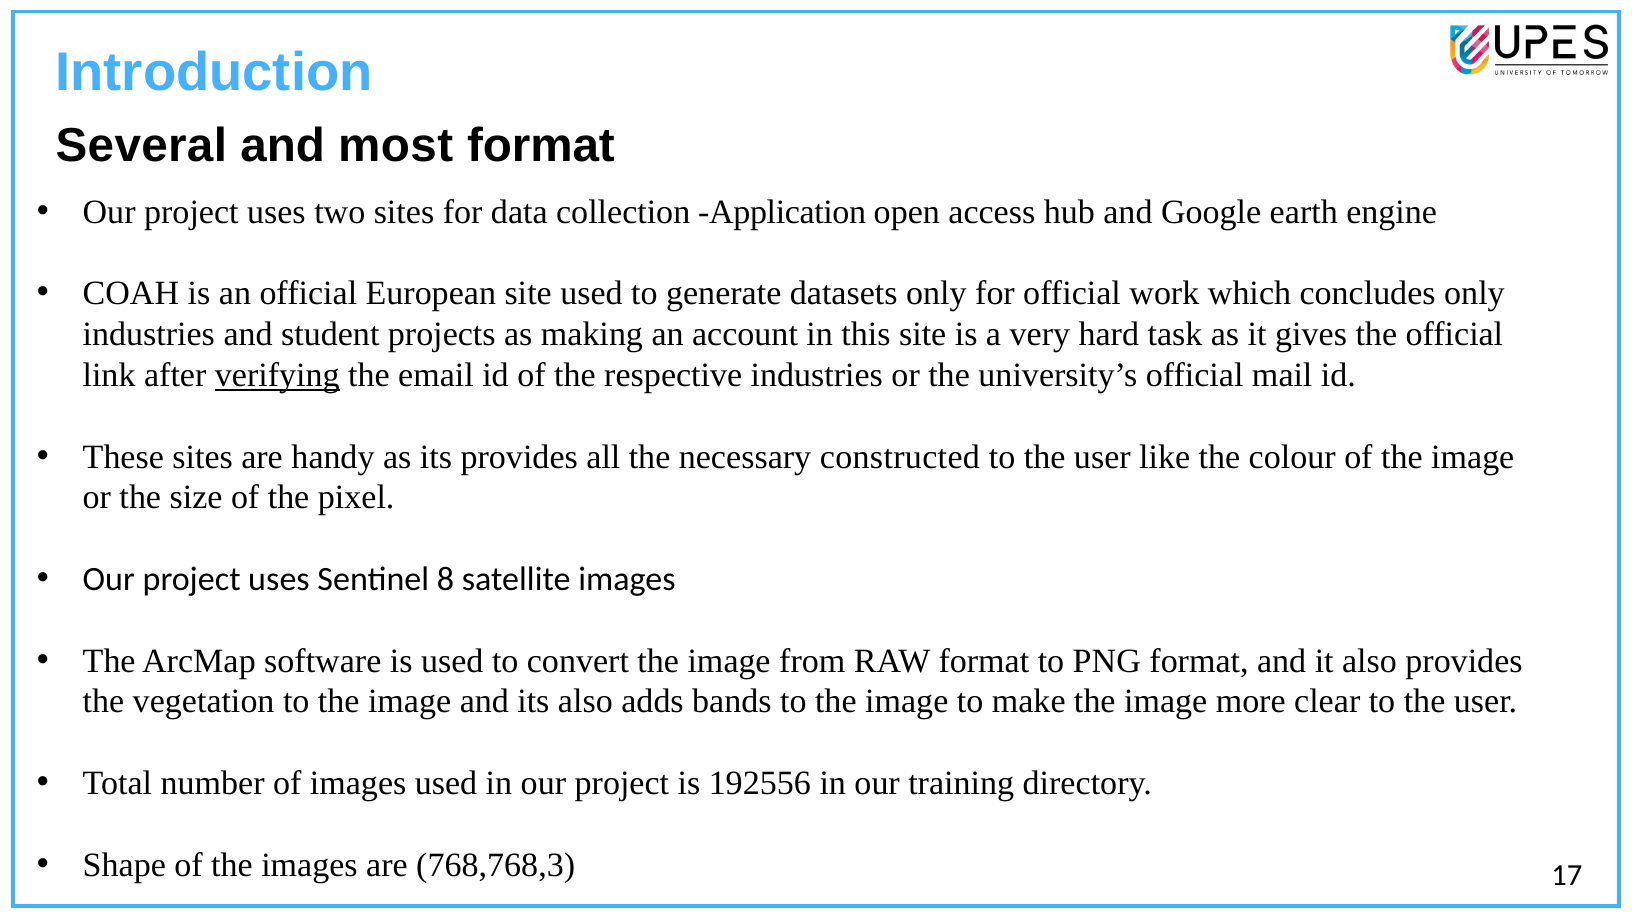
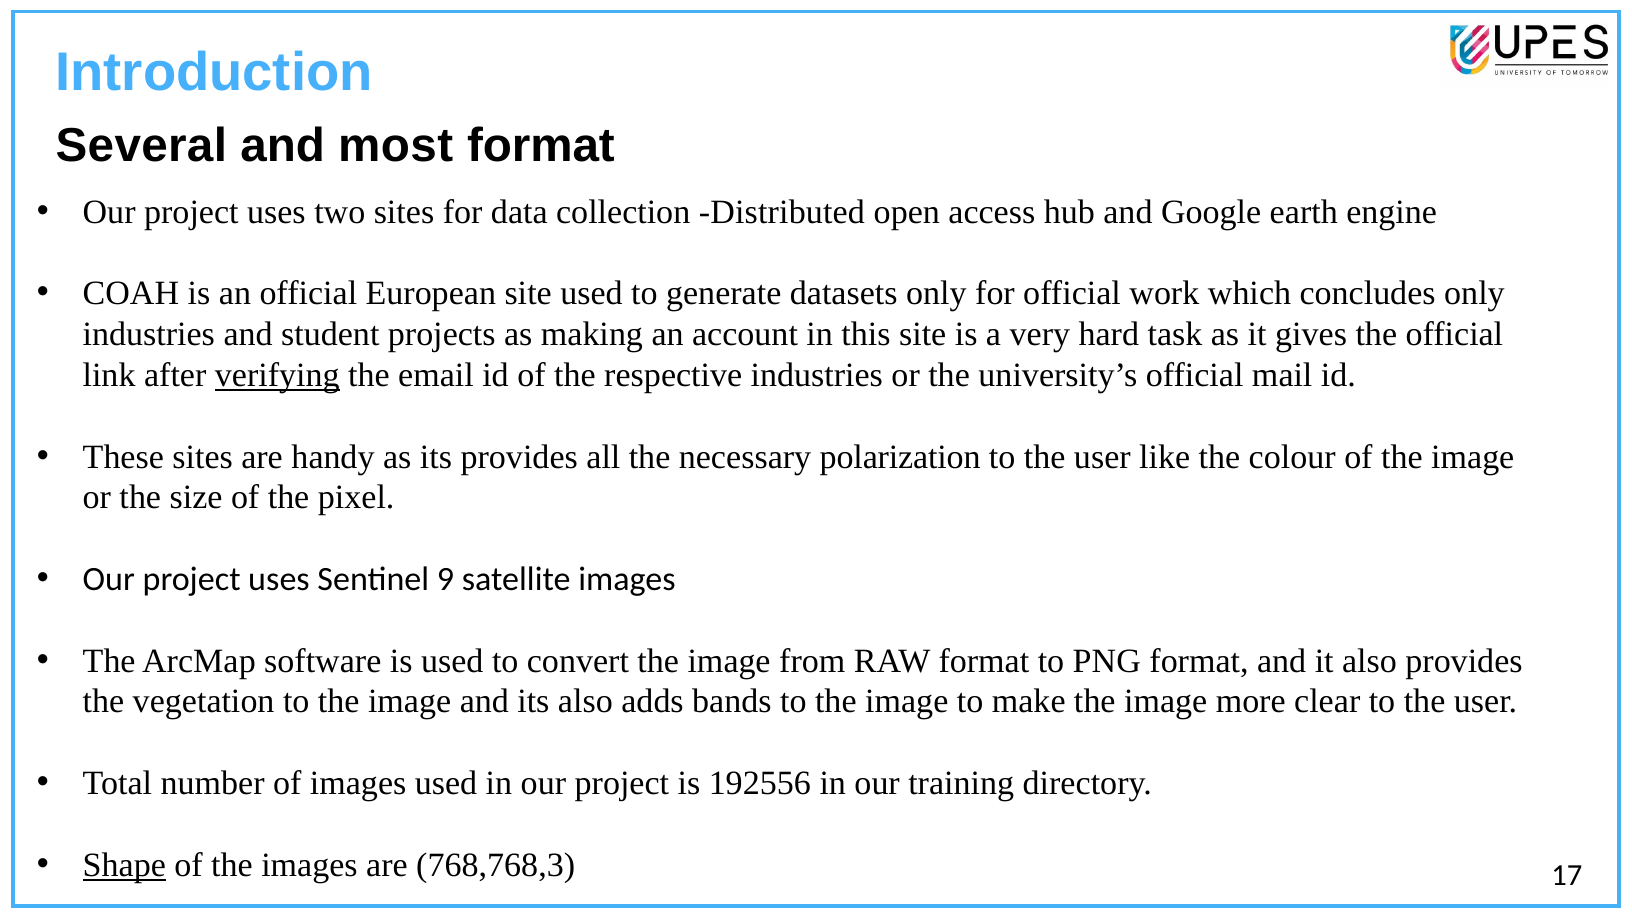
Application: Application -> Distributed
constructed: constructed -> polarization
8: 8 -> 9
Shape underline: none -> present
